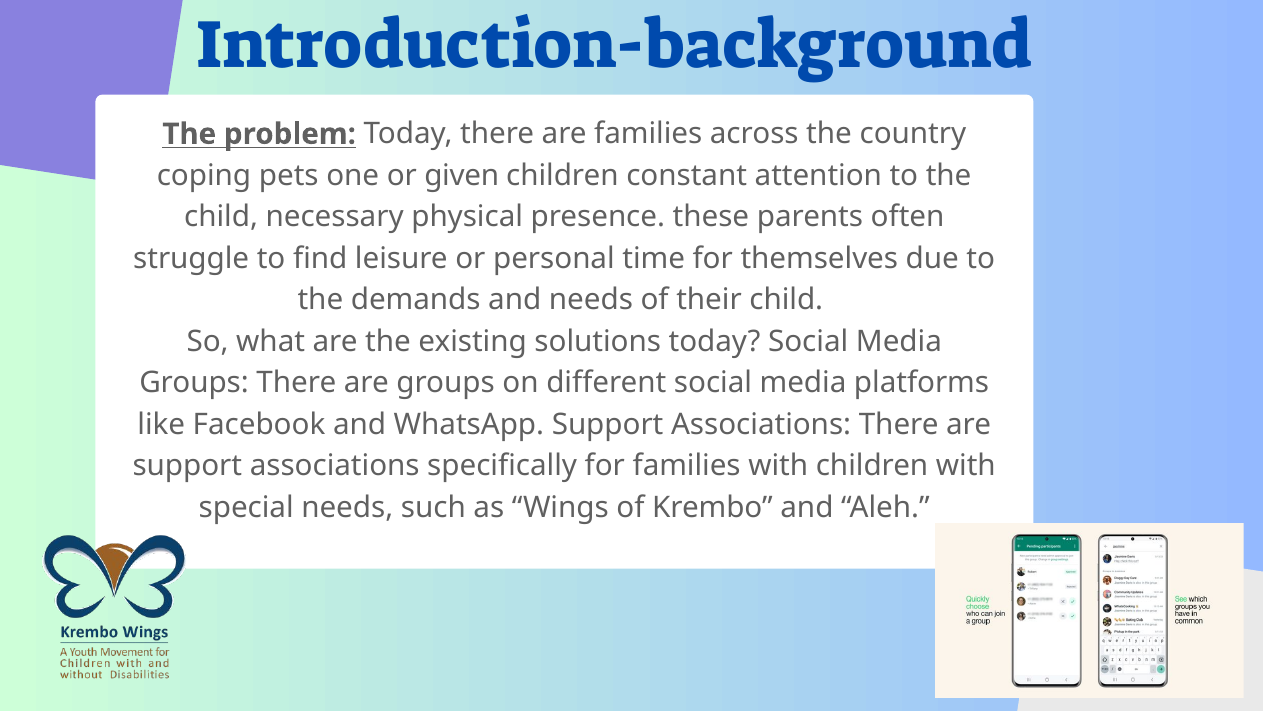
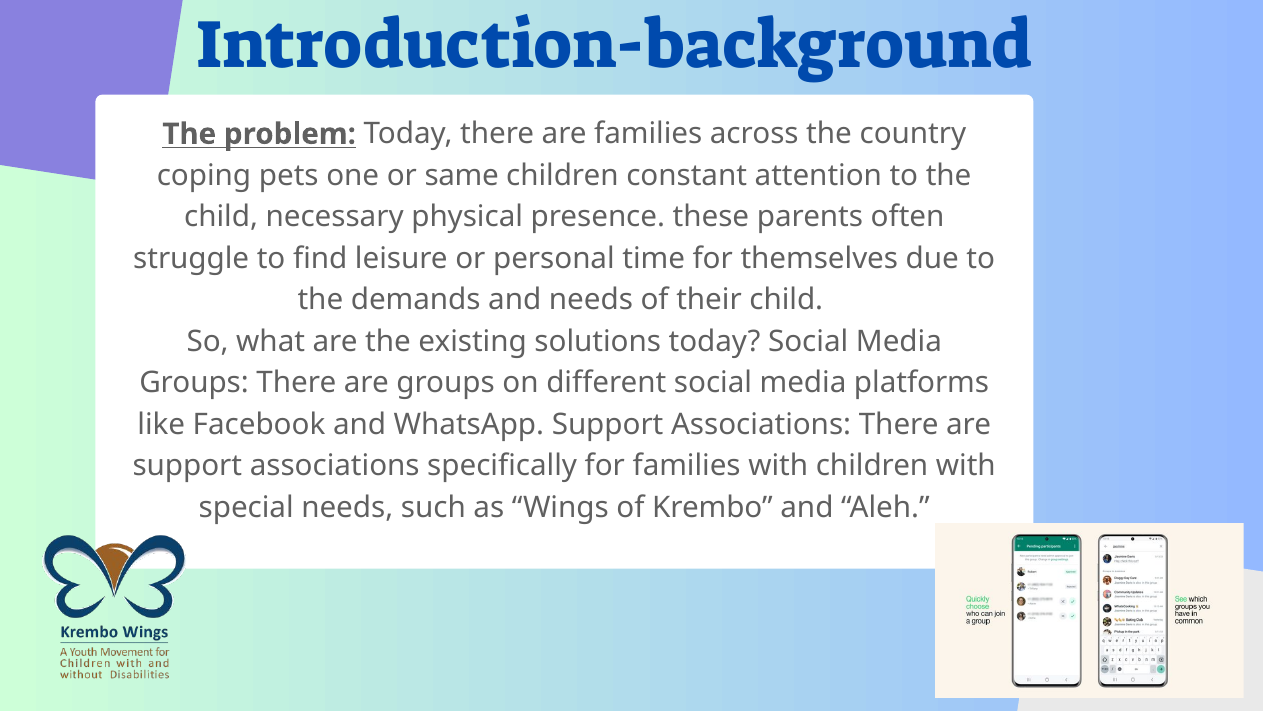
given: given -> same
